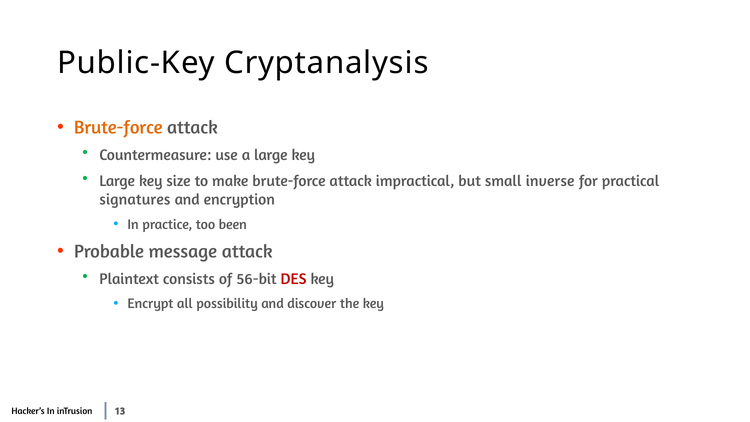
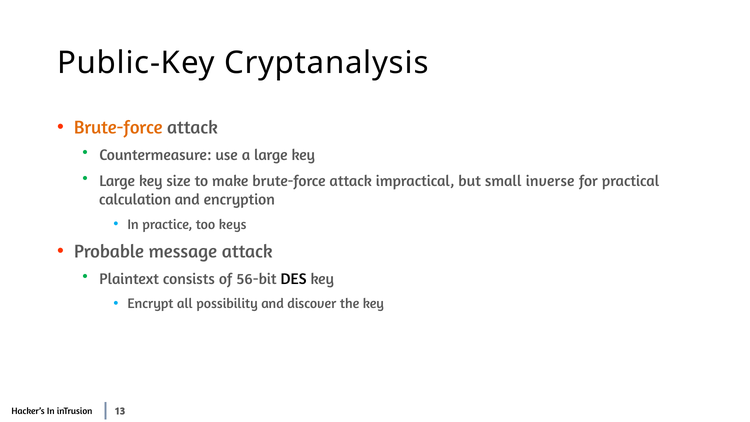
signatures: signatures -> calculation
been: been -> keys
DES colour: red -> black
